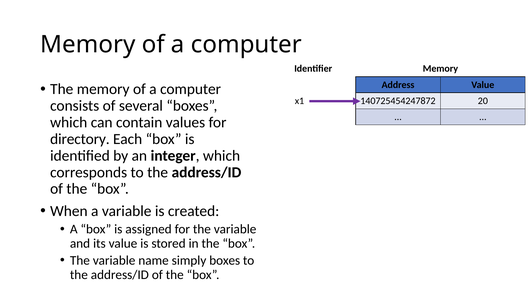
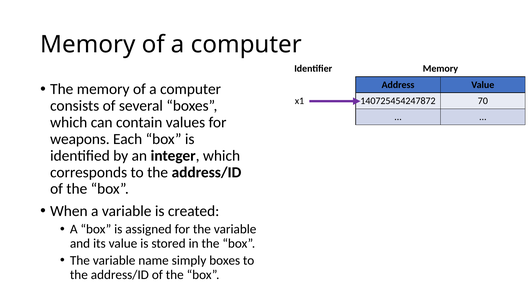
20: 20 -> 70
directory: directory -> weapons
